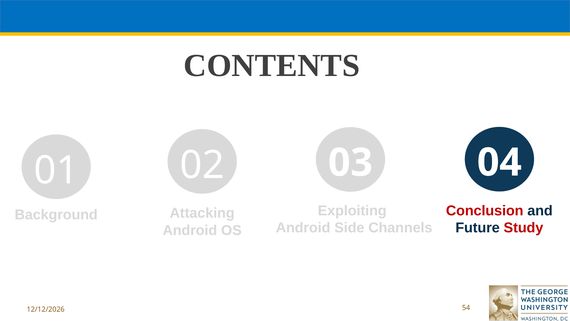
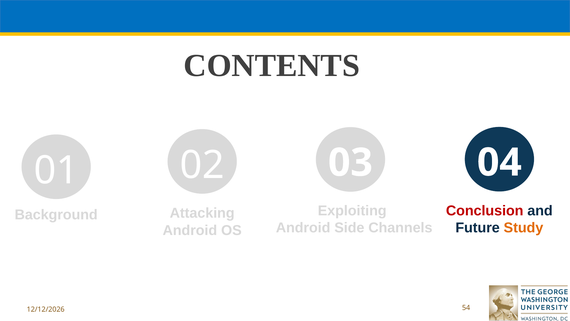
Study colour: red -> orange
